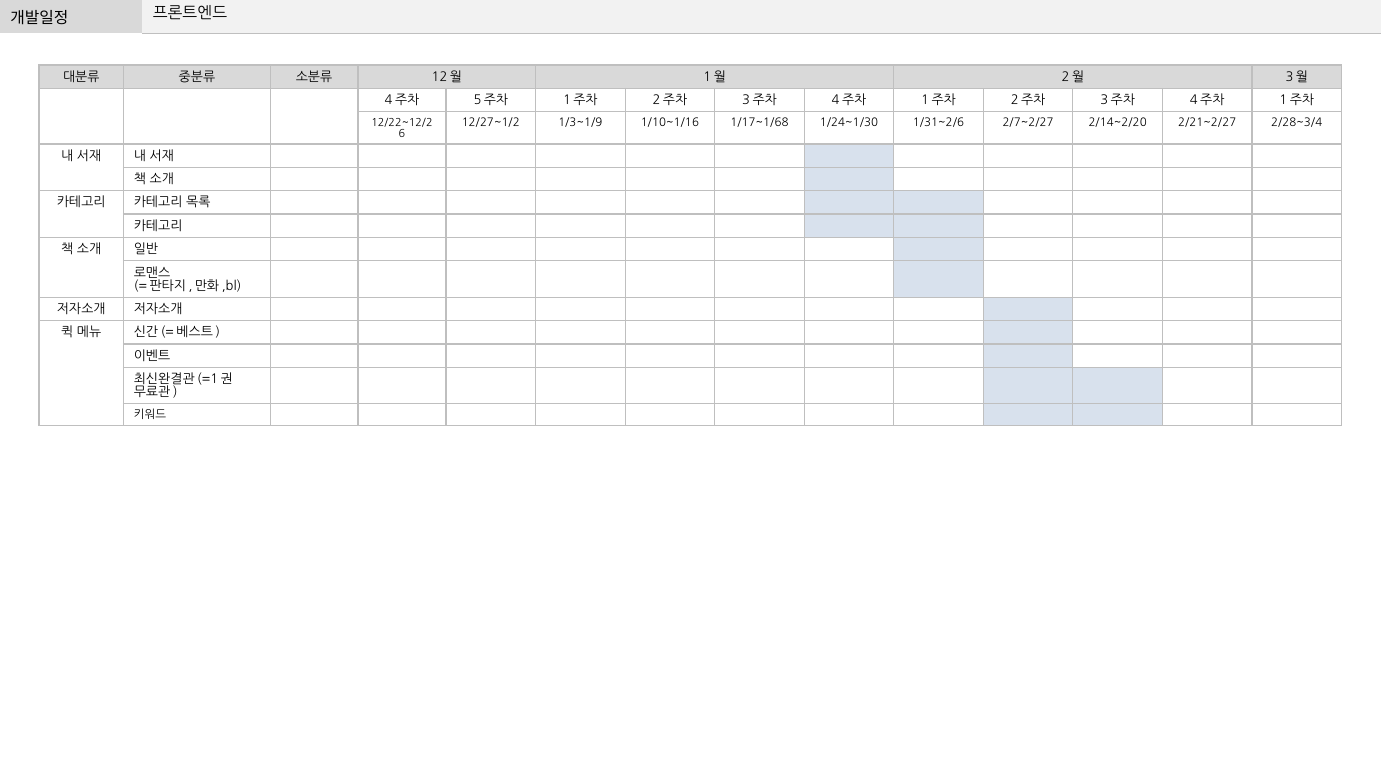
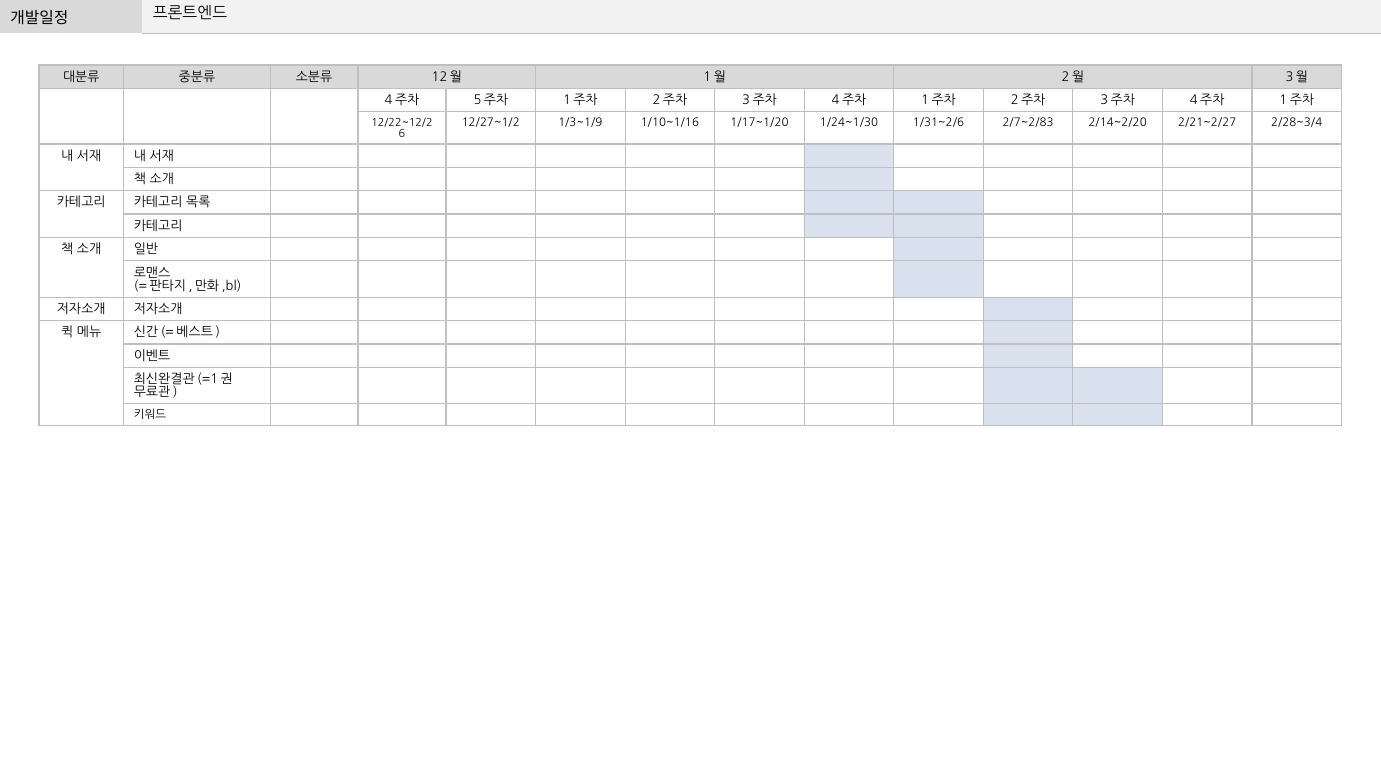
1/17~1/68: 1/17~1/68 -> 1/17~1/20
2/7~2/27: 2/7~2/27 -> 2/7~2/83
